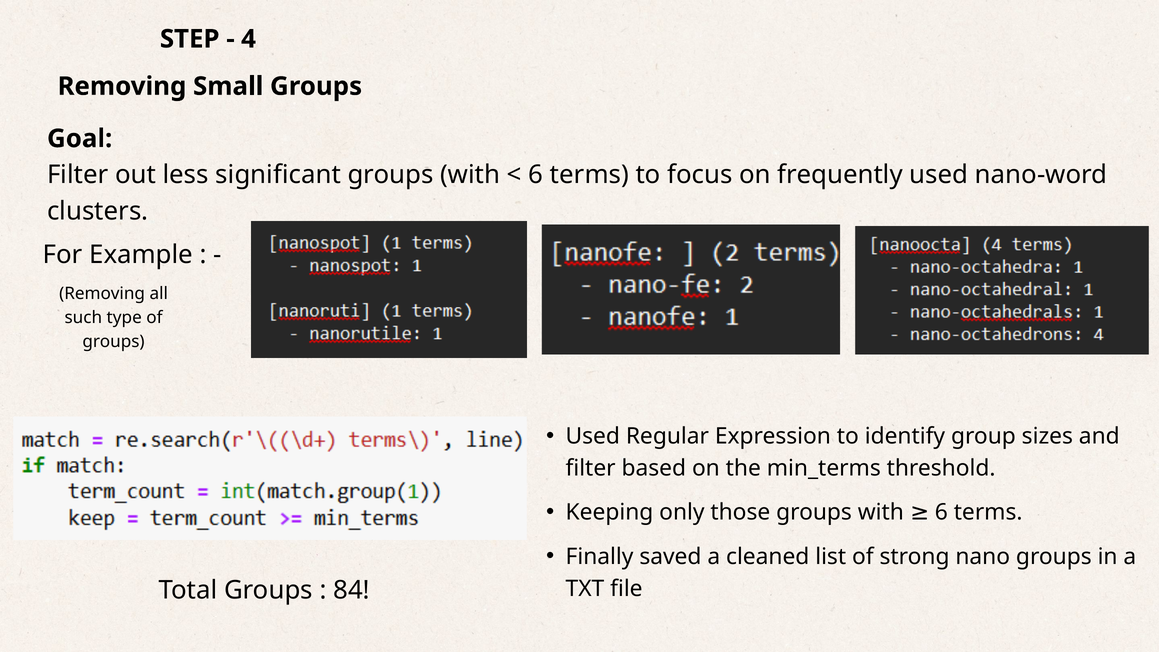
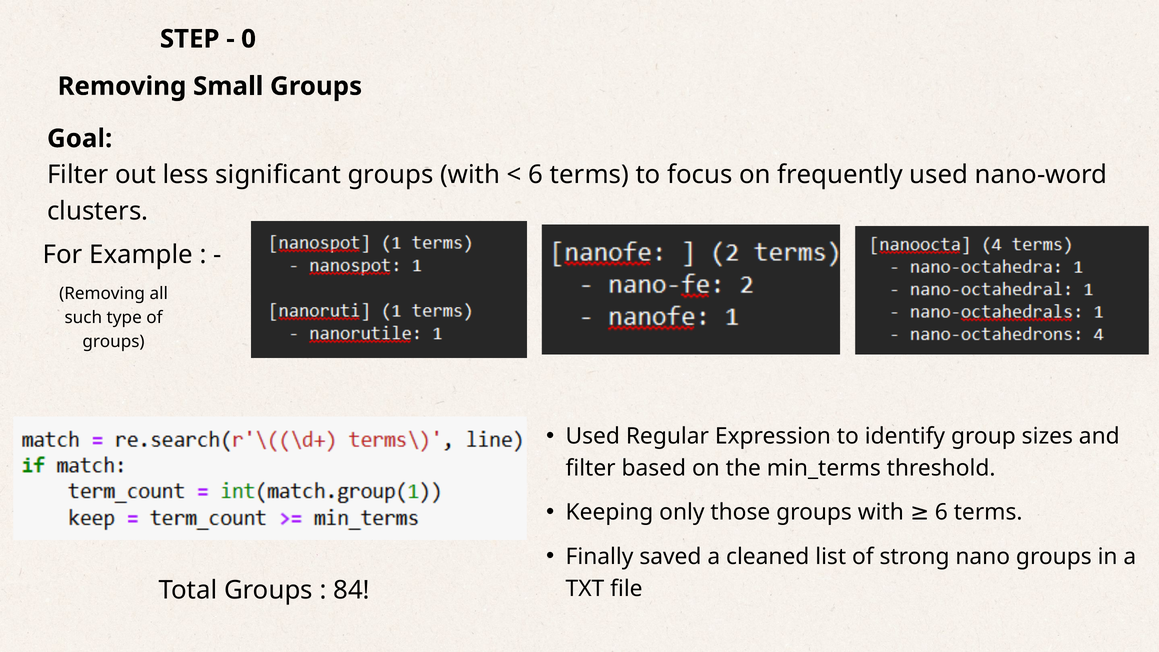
4: 4 -> 0
